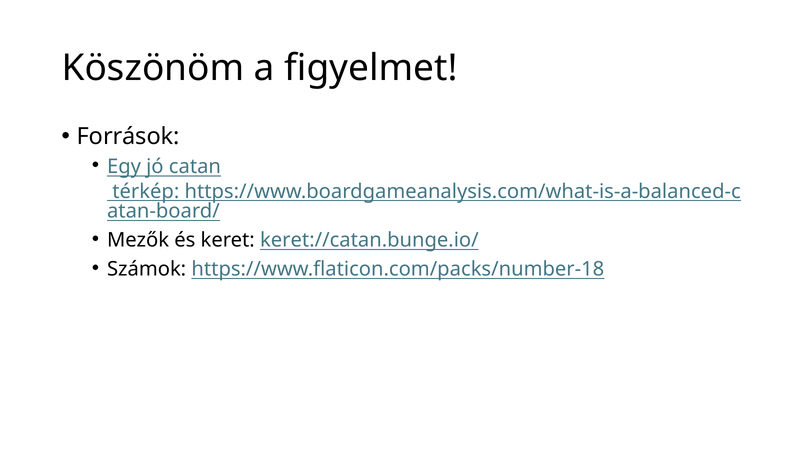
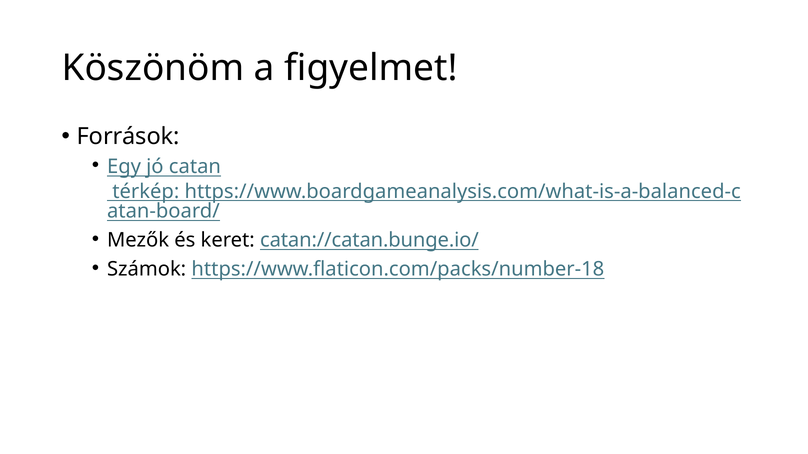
keret://catan.bunge.io/: keret://catan.bunge.io/ -> catan://catan.bunge.io/
